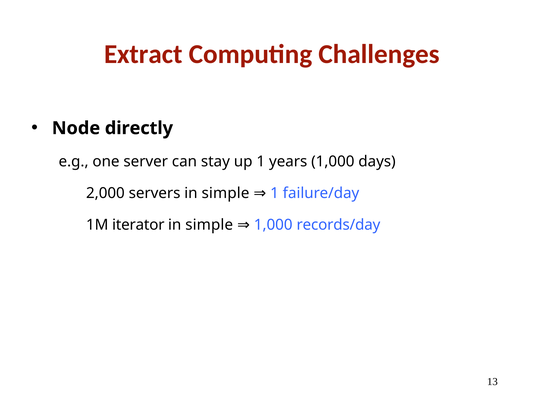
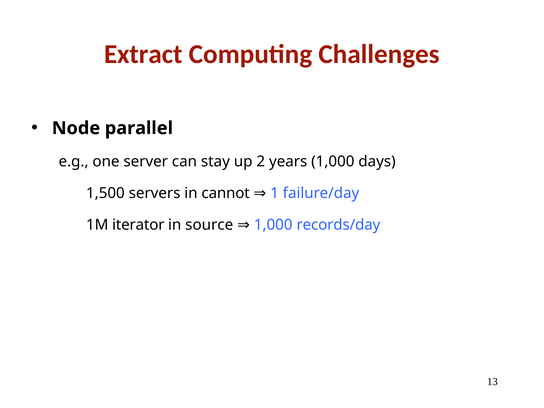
directly: directly -> parallel
up 1: 1 -> 2
2,000: 2,000 -> 1,500
servers in simple: simple -> cannot
simple at (209, 225): simple -> source
